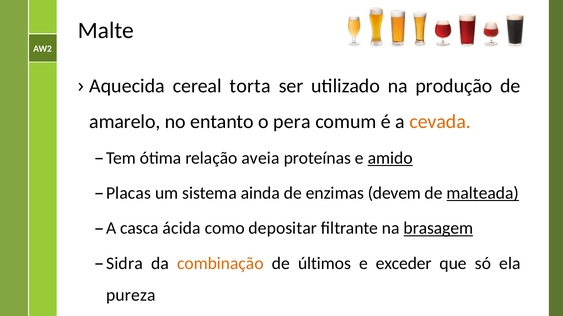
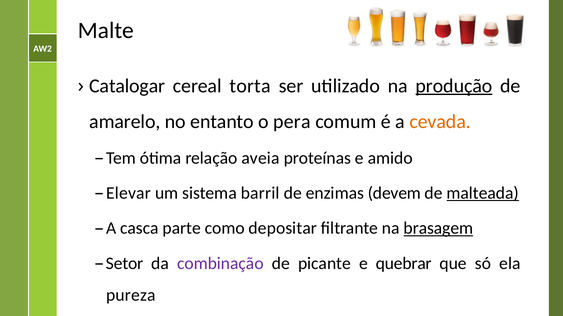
Aquecida: Aquecida -> Catalogar
produção underline: none -> present
amido underline: present -> none
Placas: Placas -> Elevar
ainda: ainda -> barril
ácida: ácida -> parte
Sidra: Sidra -> Setor
combinação colour: orange -> purple
últimos: últimos -> picante
exceder: exceder -> quebrar
